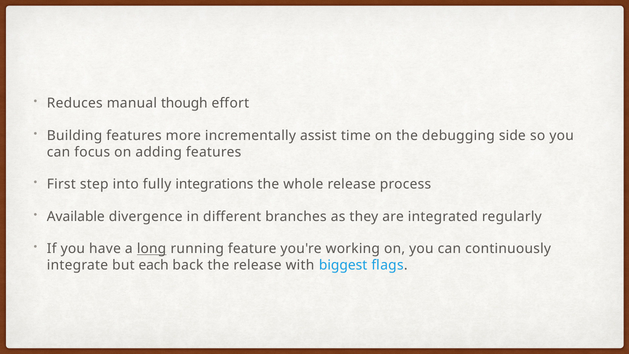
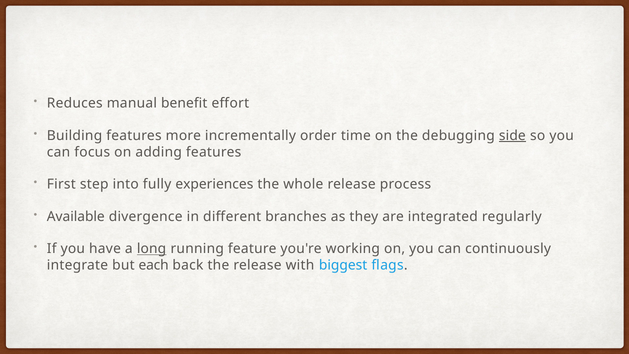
though: though -> benefit
assist: assist -> order
side underline: none -> present
integrations: integrations -> experiences
